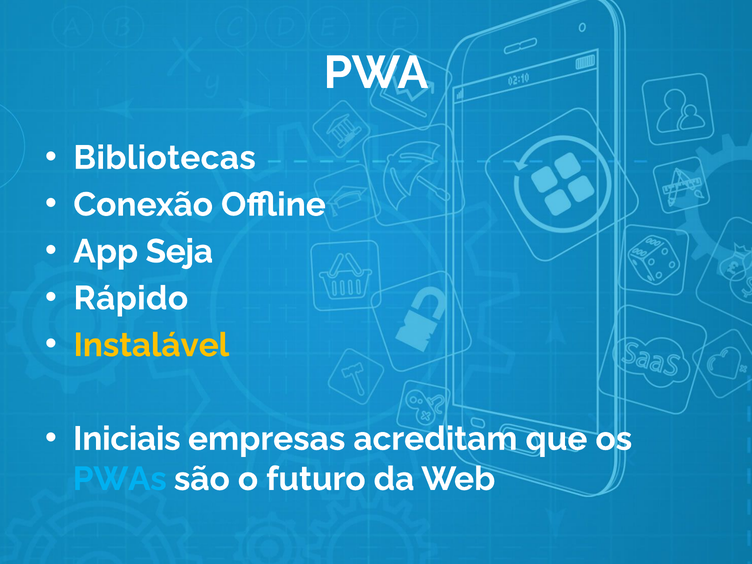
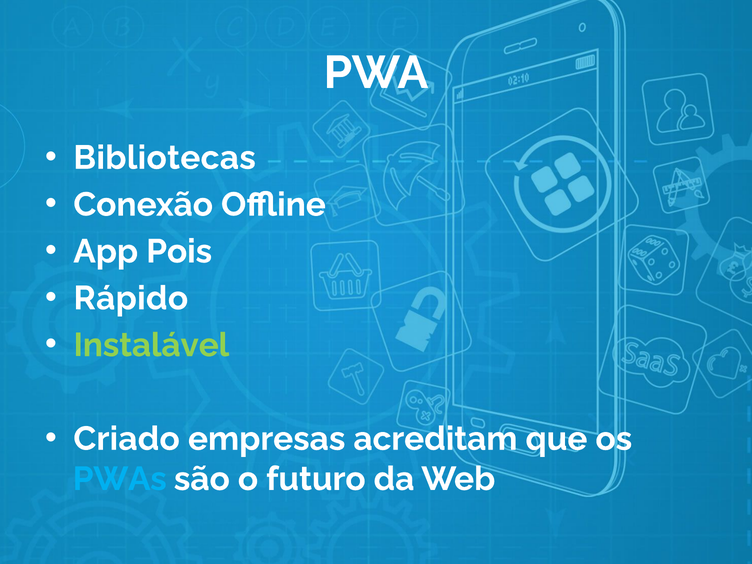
Seja: Seja -> Pois
Instalável colour: yellow -> light green
Iniciais: Iniciais -> Criado
